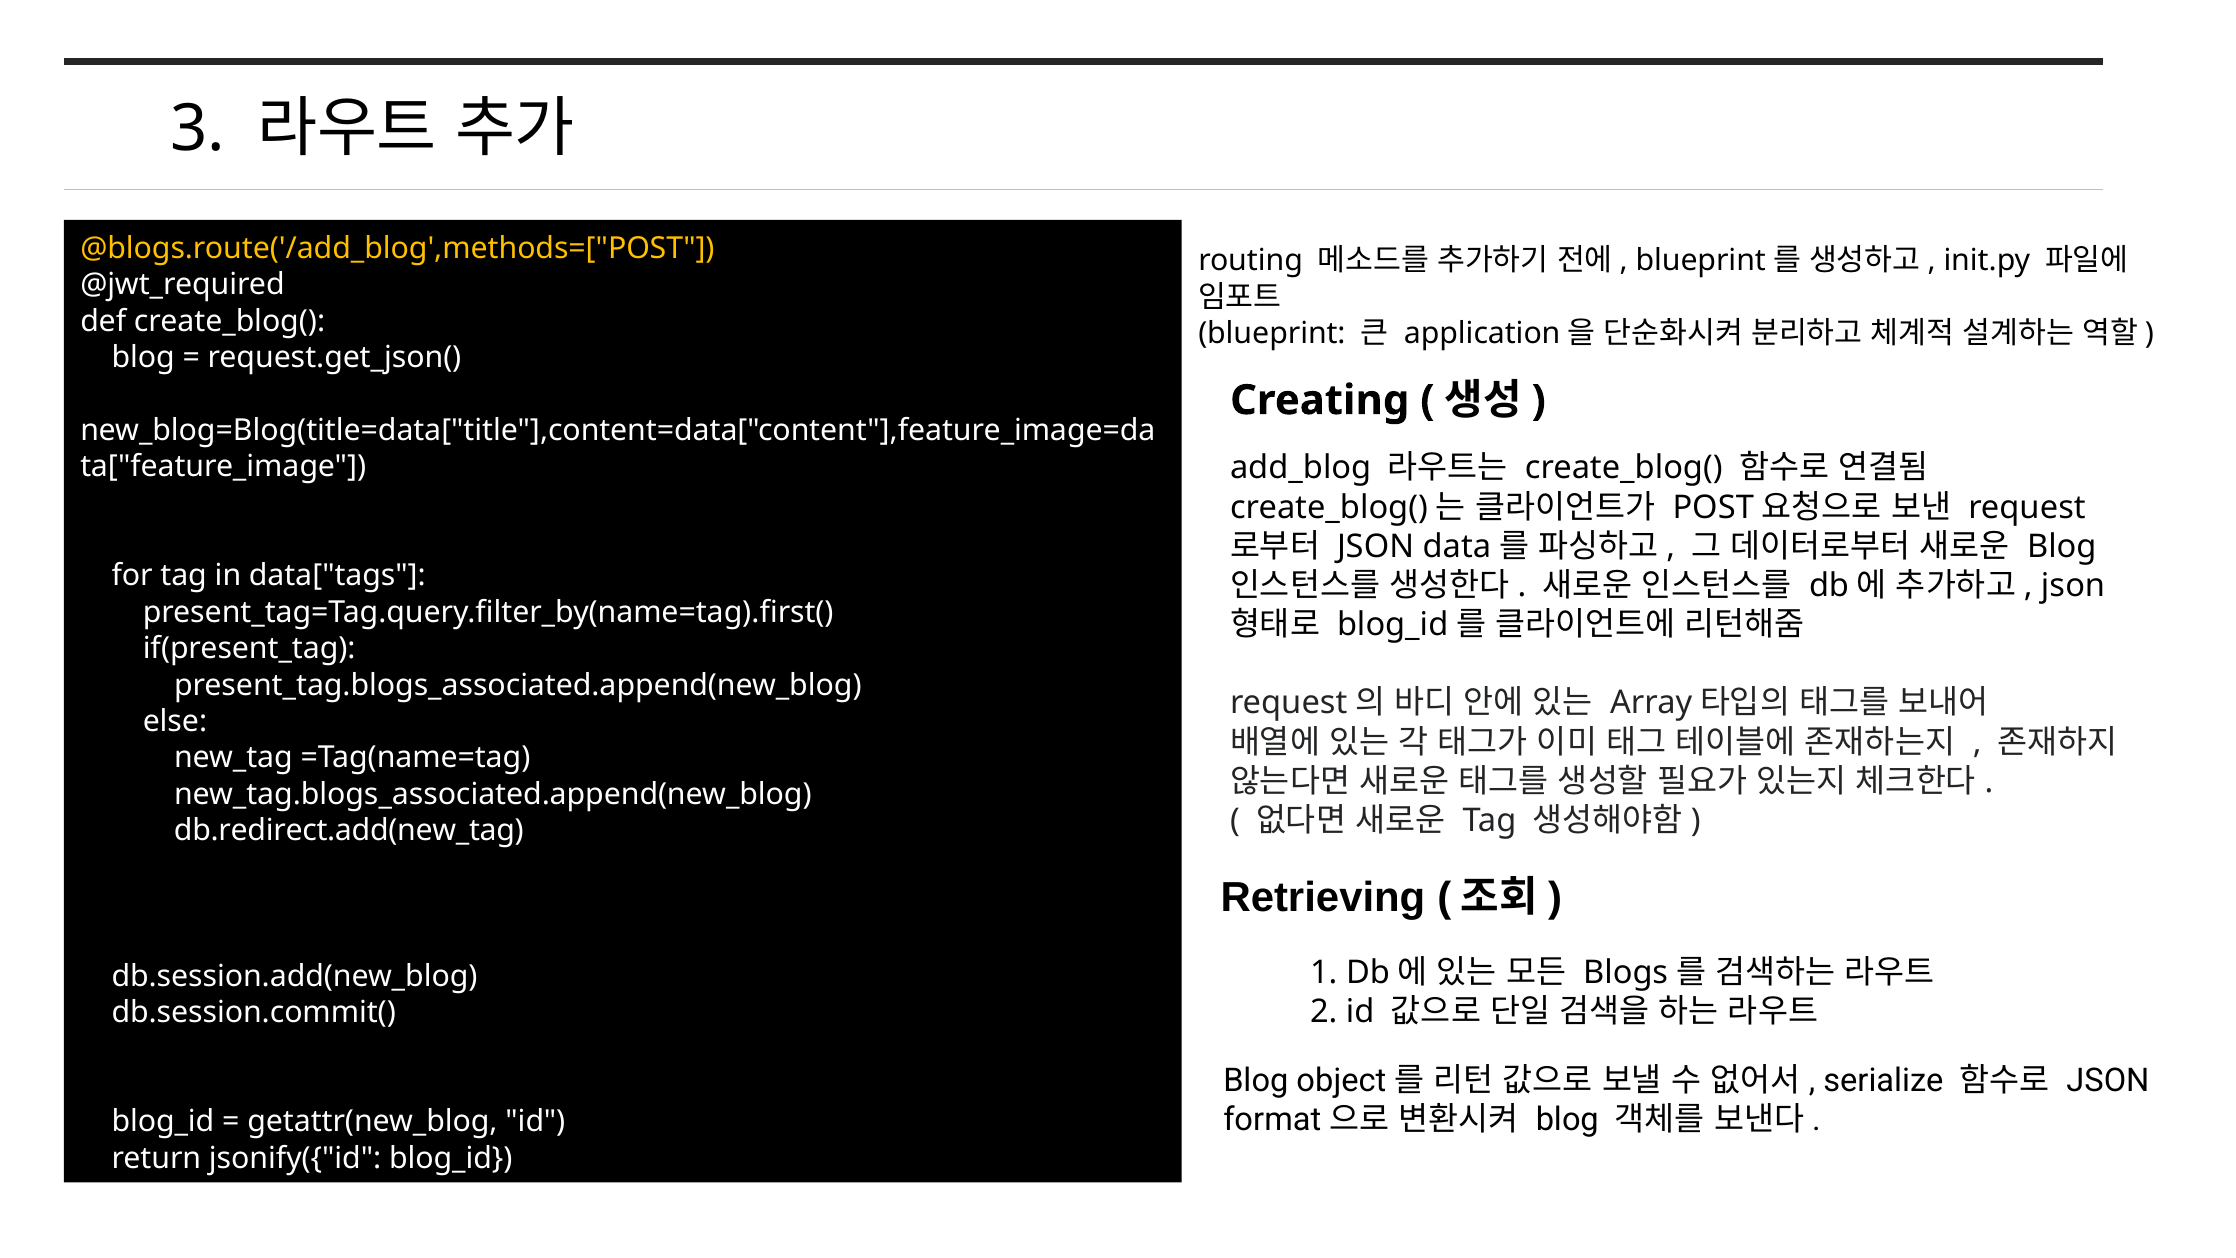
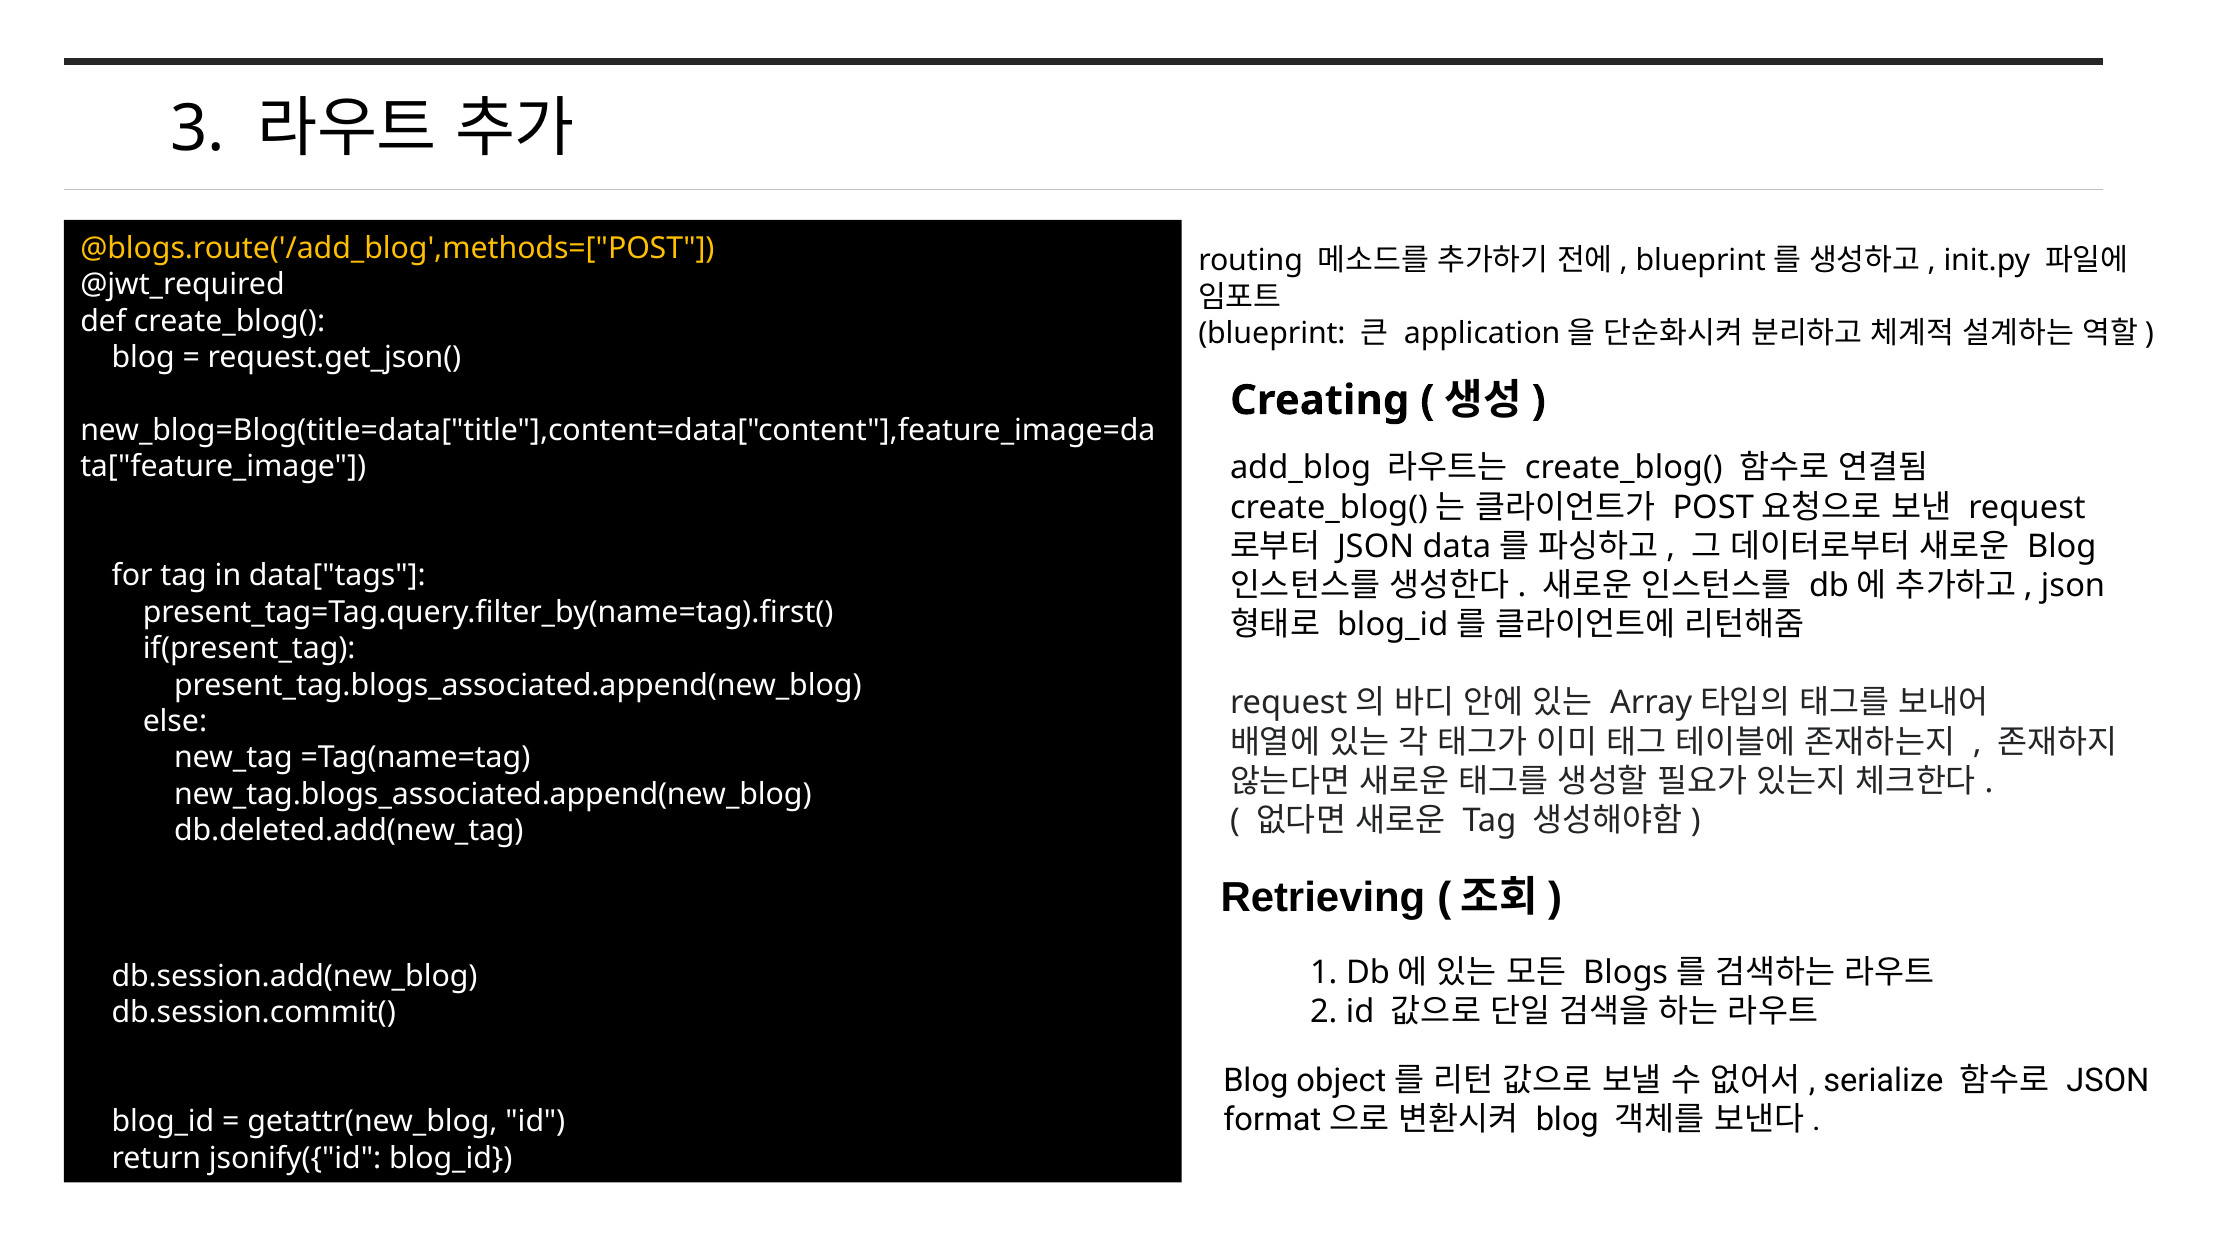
db.redirect.add(new_tag: db.redirect.add(new_tag -> db.deleted.add(new_tag
